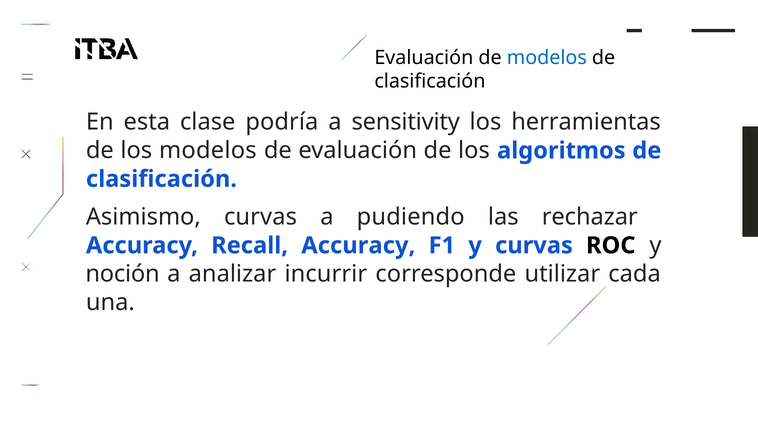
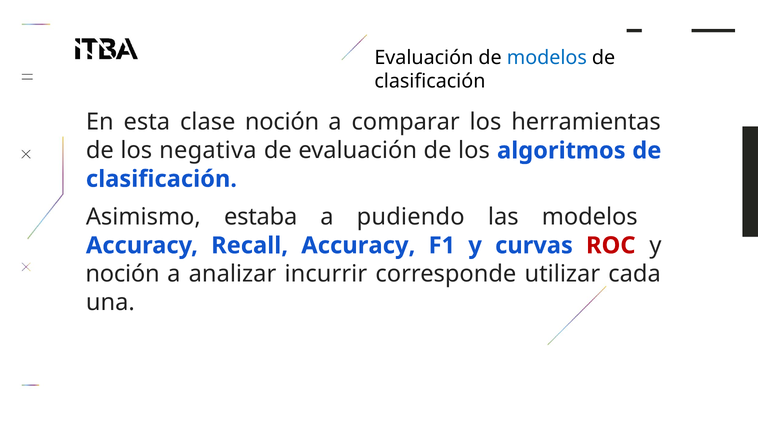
clase podría: podría -> noción
sensitivity: sensitivity -> comparar
los modelos: modelos -> negativa
Asimismo curvas: curvas -> estaba
las rechazar: rechazar -> modelos
ROC colour: black -> red
